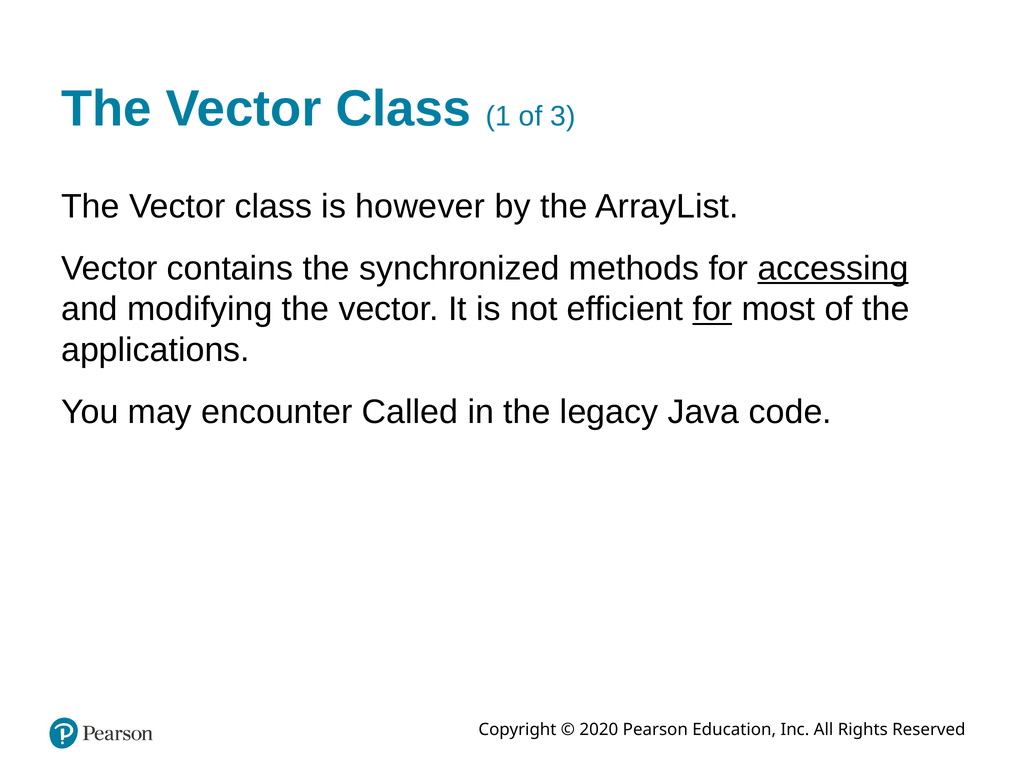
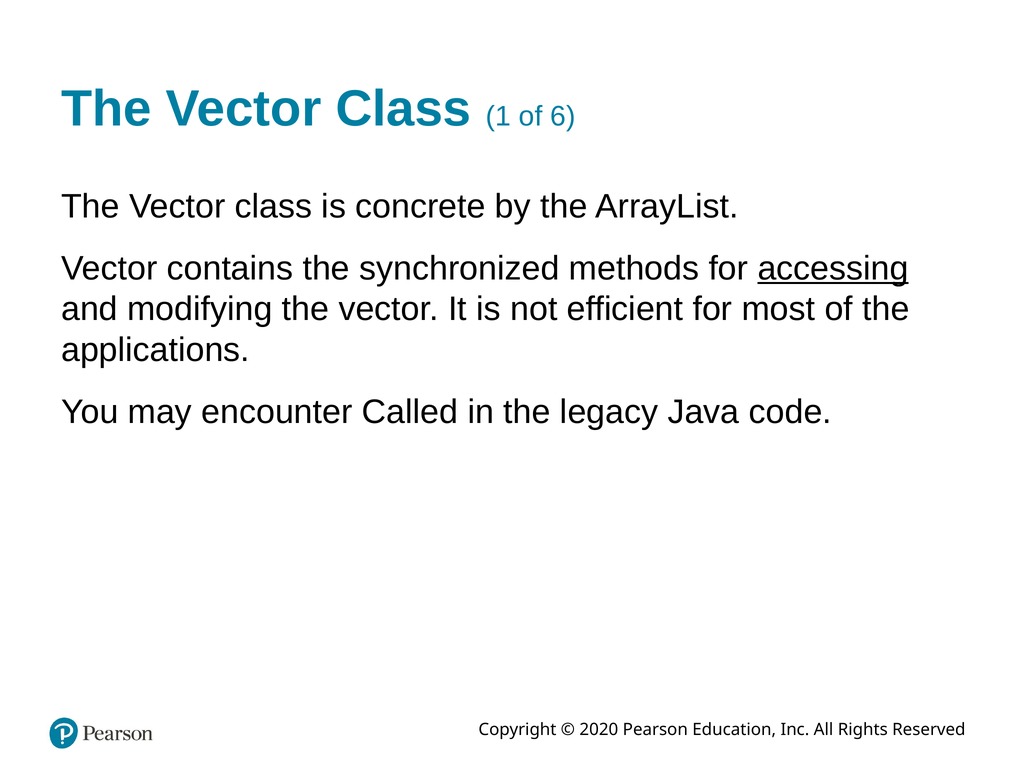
3: 3 -> 6
however: however -> concrete
for at (712, 309) underline: present -> none
